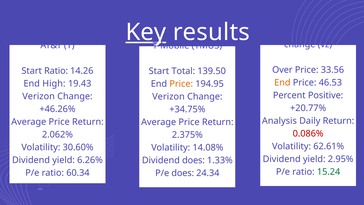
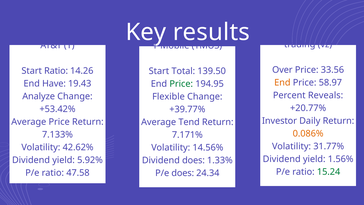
Key underline: present -> none
change at (300, 44): change -> trading
46.53: 46.53 -> 58.97
High: High -> Have
Price at (181, 84) colour: orange -> green
Positive: Positive -> Reveals
Verizon at (39, 96): Verizon -> Analyze
Verizon at (168, 96): Verizon -> Flexible
+46.26%: +46.26% -> +53.42%
+34.75%: +34.75% -> +39.77%
Analysis: Analysis -> Investor
Price at (189, 122): Price -> Tend
0.086% colour: red -> orange
2.062%: 2.062% -> 7.133%
2.375%: 2.375% -> 7.171%
62.61%: 62.61% -> 31.77%
30.60%: 30.60% -> 42.62%
14.08%: 14.08% -> 14.56%
2.95%: 2.95% -> 1.56%
6.26%: 6.26% -> 5.92%
60.34: 60.34 -> 47.58
